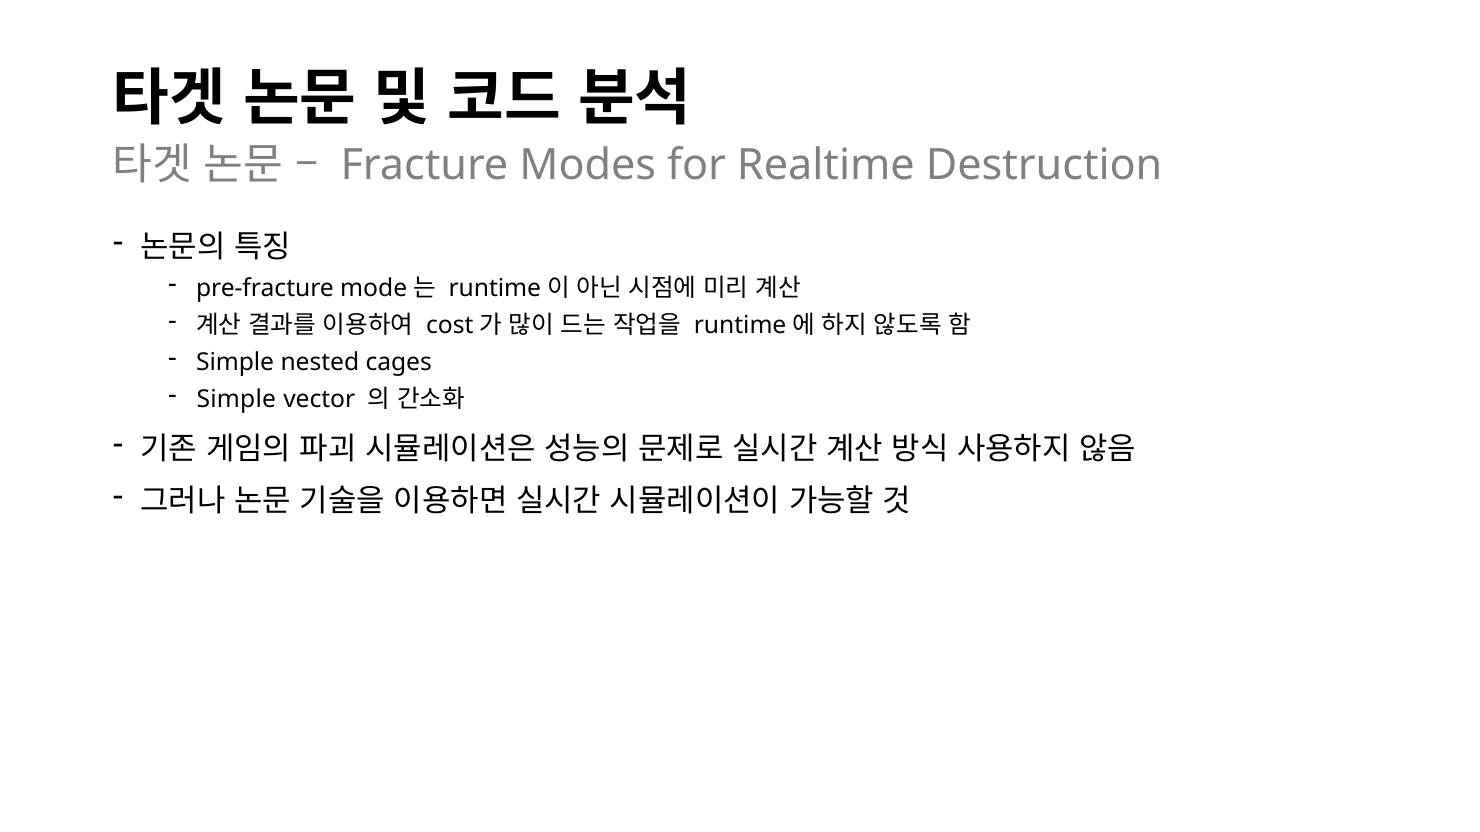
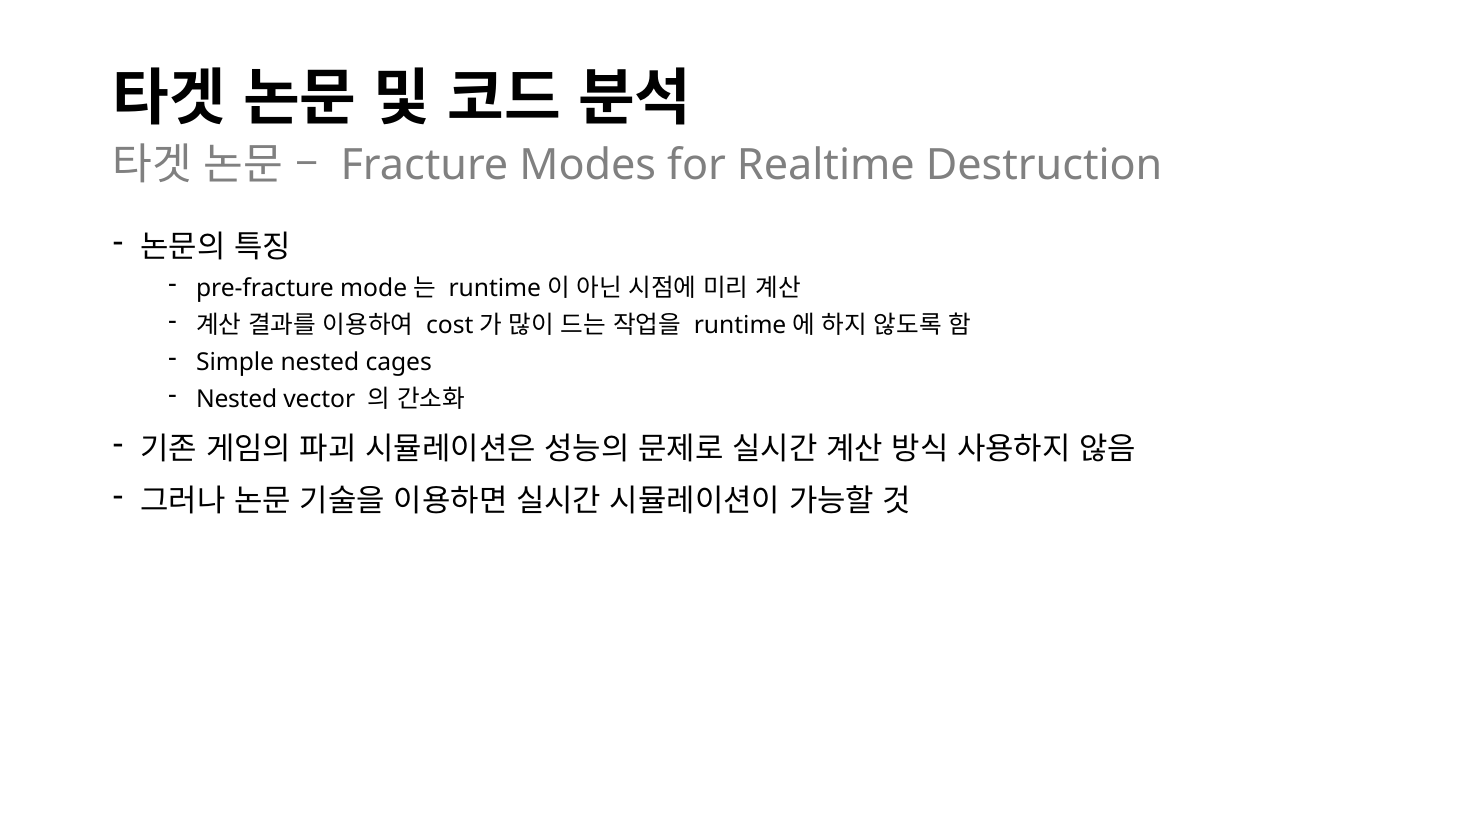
Simple at (236, 400): Simple -> Nested
